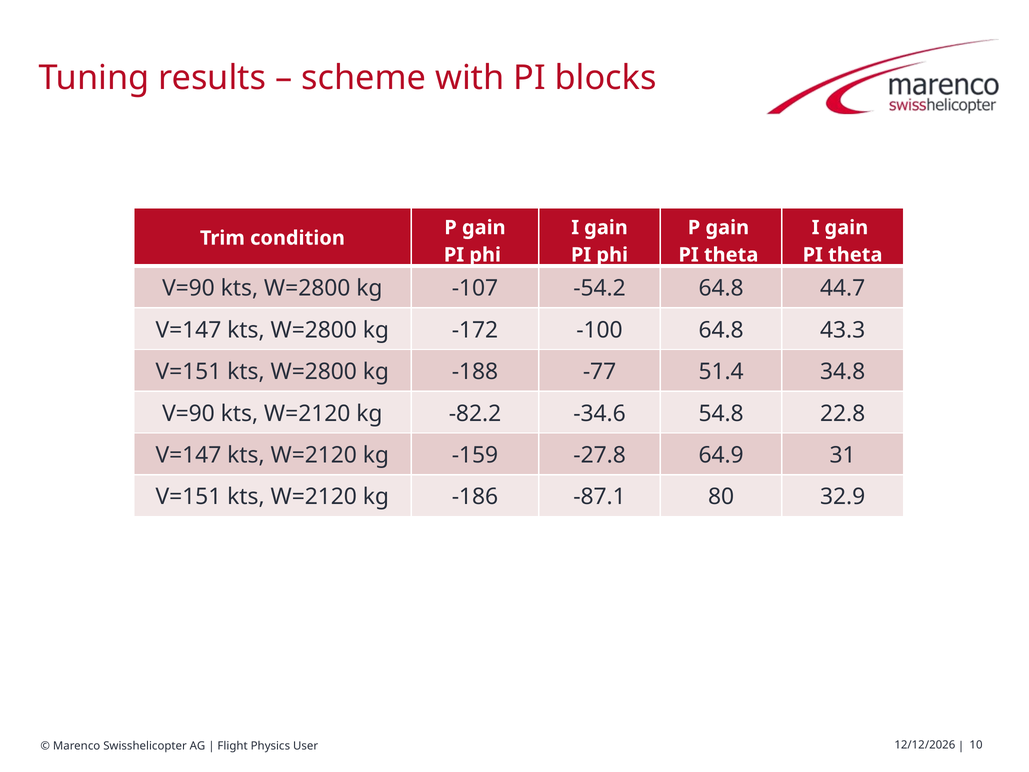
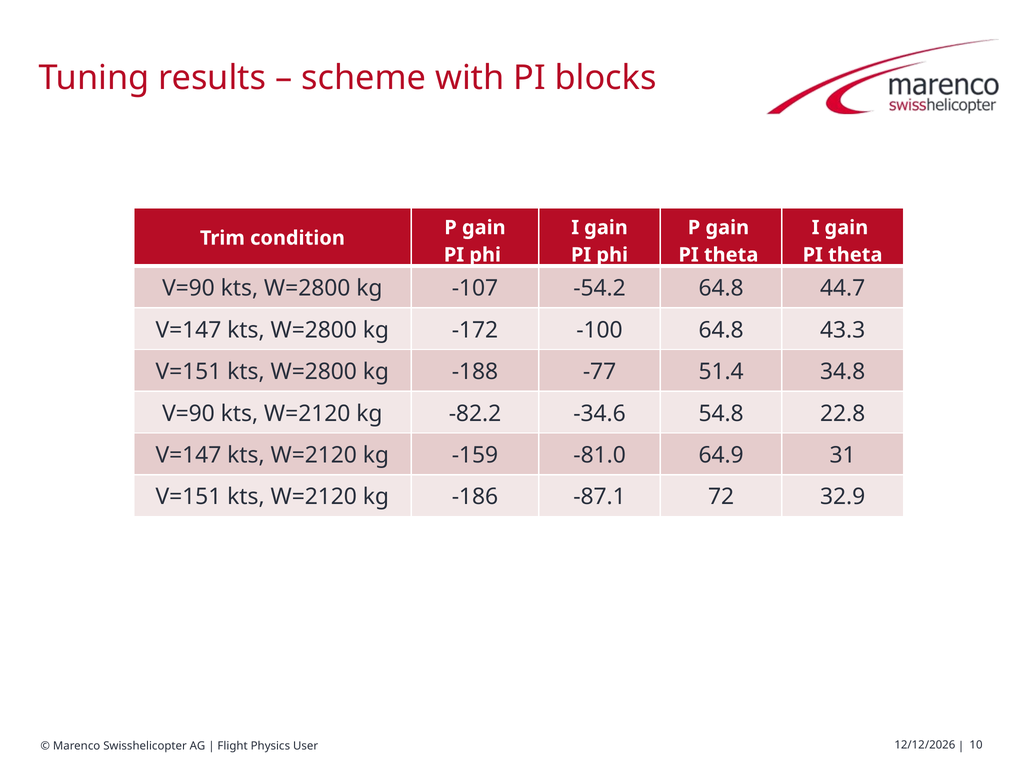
-27.8: -27.8 -> -81.0
80: 80 -> 72
